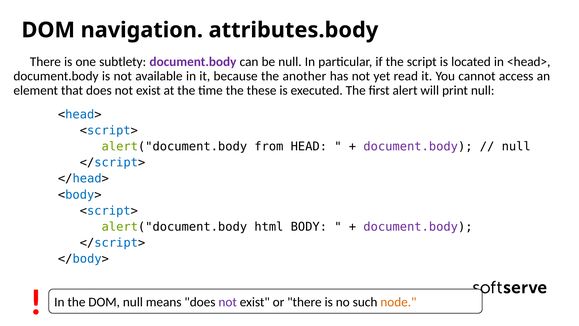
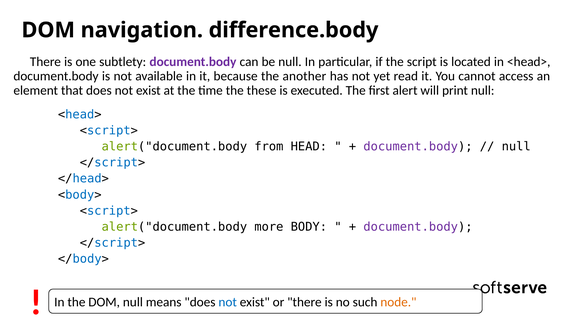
attributes.body: attributes.body -> difference.body
html: html -> more
not at (228, 302) colour: purple -> blue
